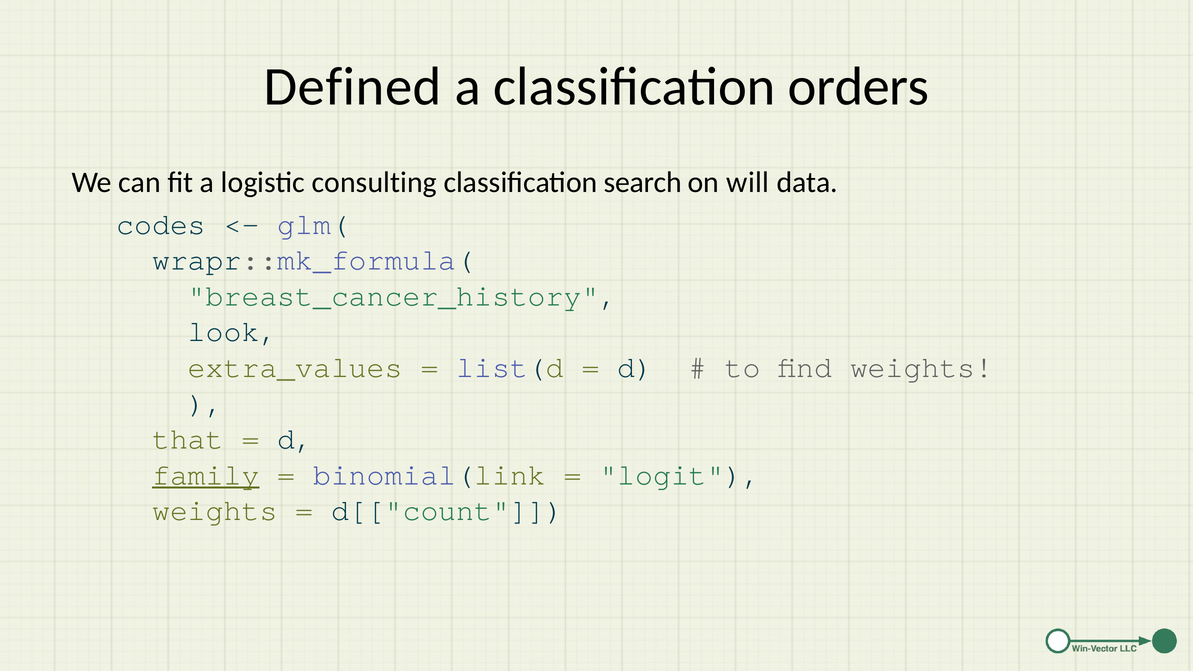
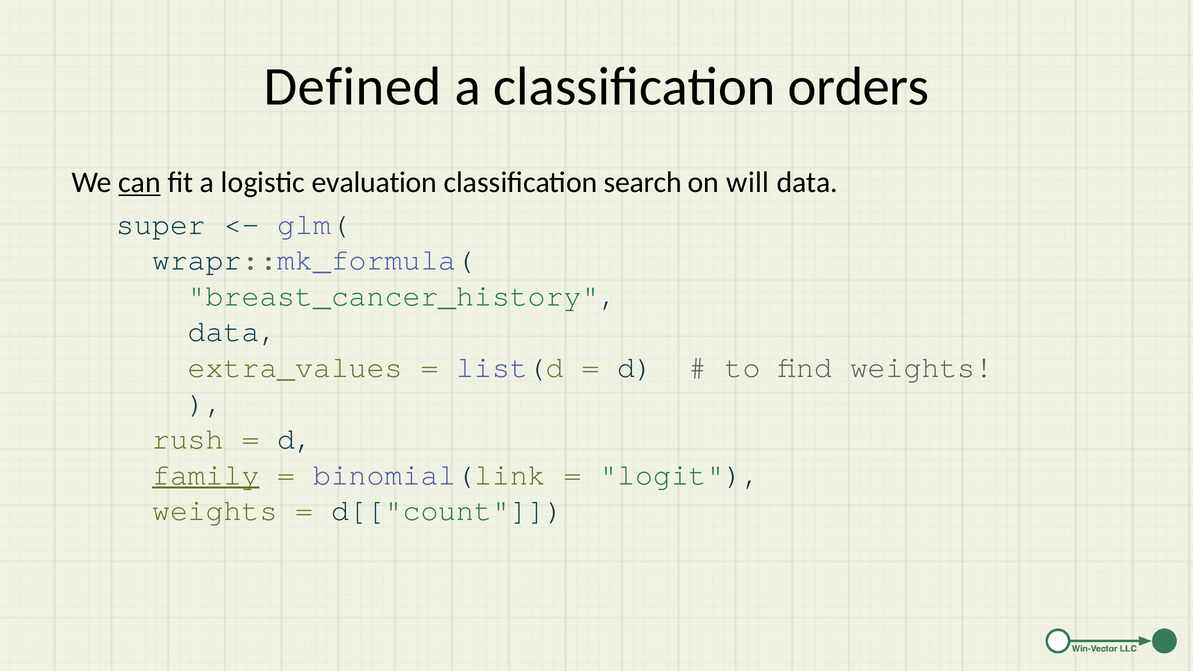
can underline: none -> present
consulting: consulting -> evaluation
codes: codes -> super
look at (233, 332): look -> data
that: that -> rush
